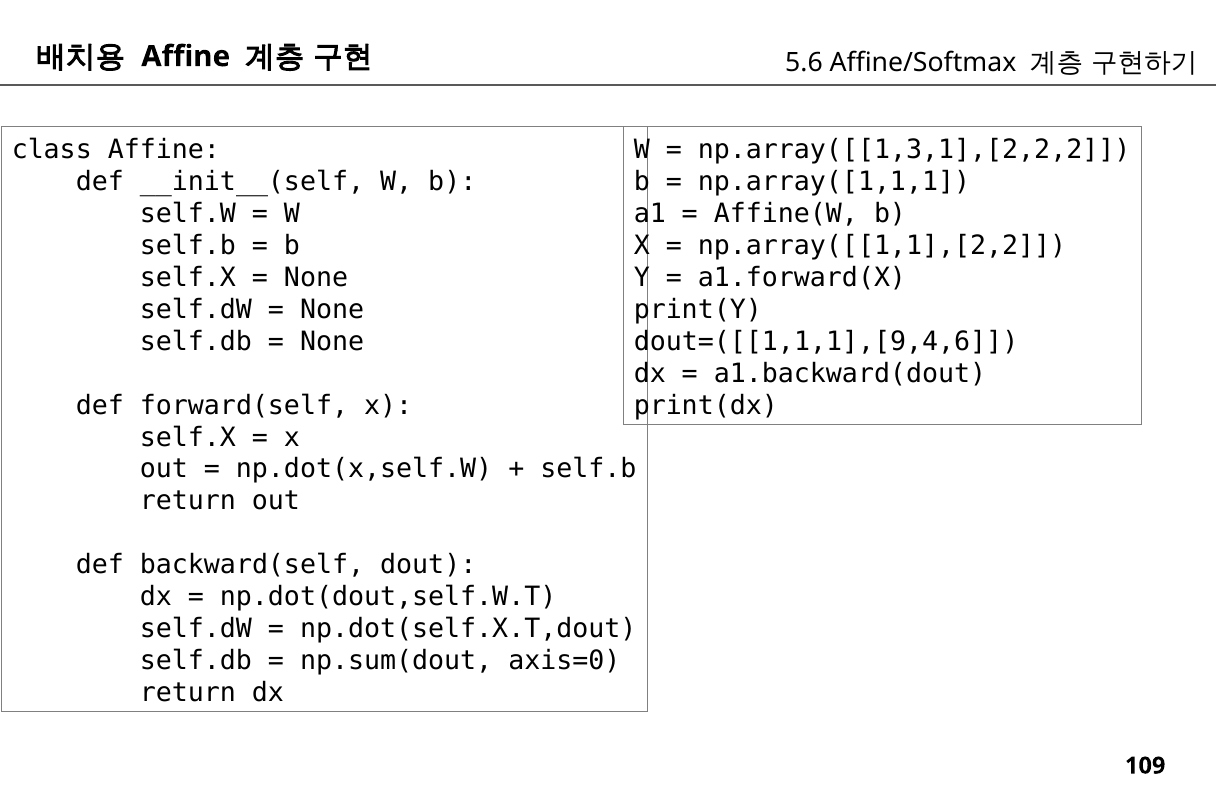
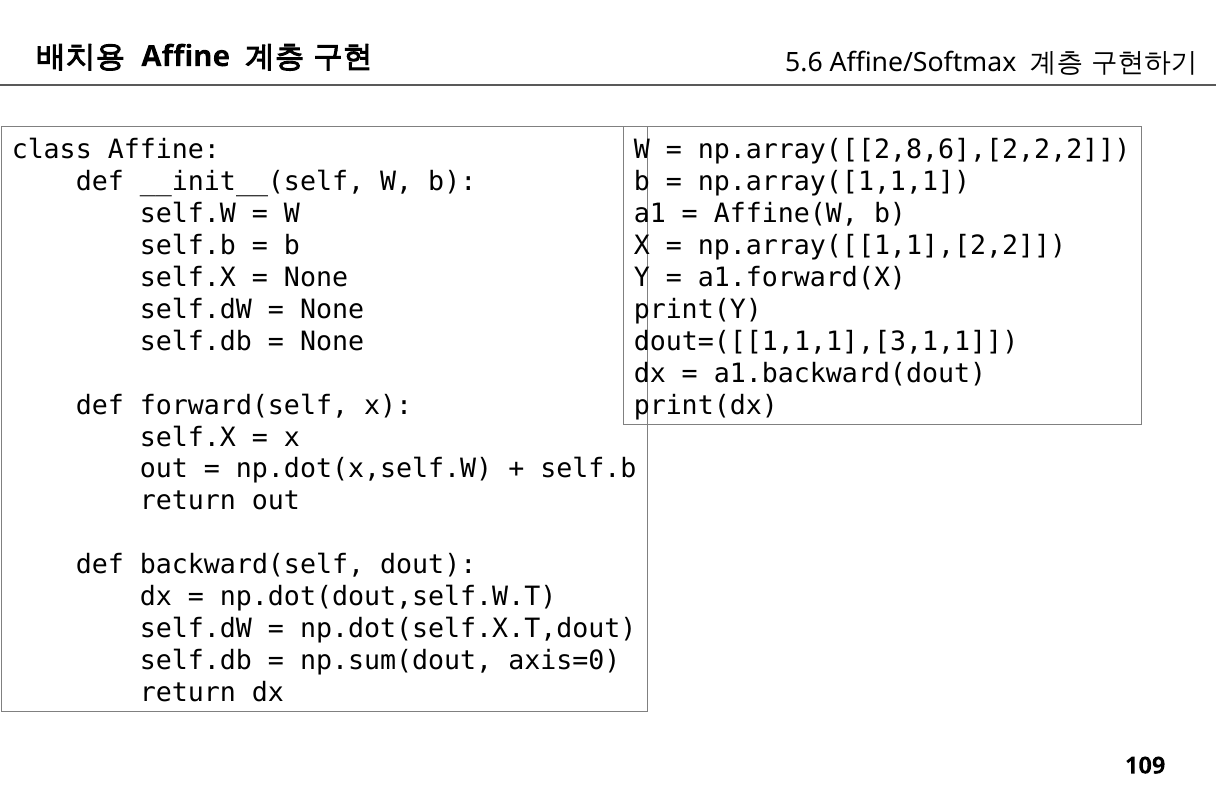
np.array([[1,3,1],[2,2,2: np.array([[1,3,1],[2,2,2 -> np.array([[2,8,6],[2,2,2
dout=([[1,1,1],[9,4,6: dout=([[1,1,1],[9,4,6 -> dout=([[1,1,1],[3,1,1
